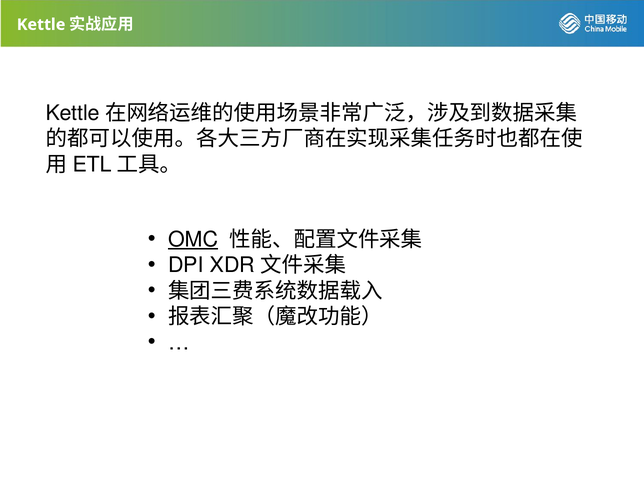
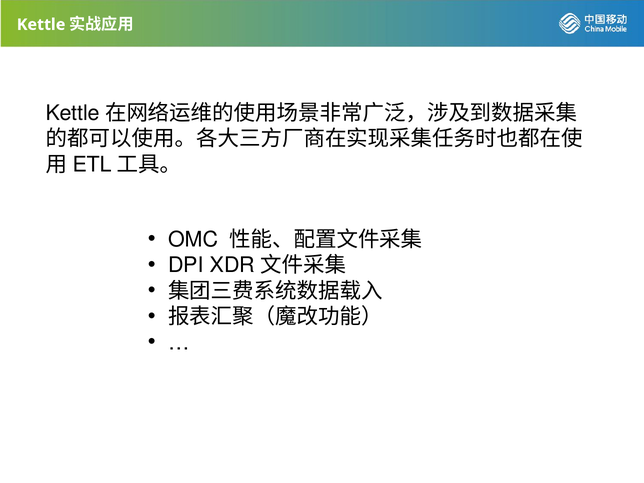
OMC underline: present -> none
